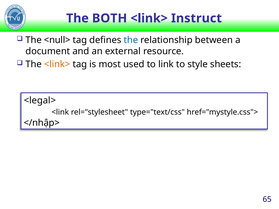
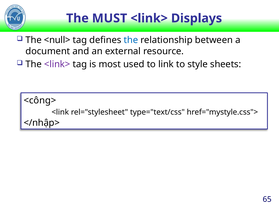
BOTH: BOTH -> MUST
Instruct: Instruct -> Displays
<link> at (57, 64) colour: orange -> purple
<legal>: <legal> -> <công>
